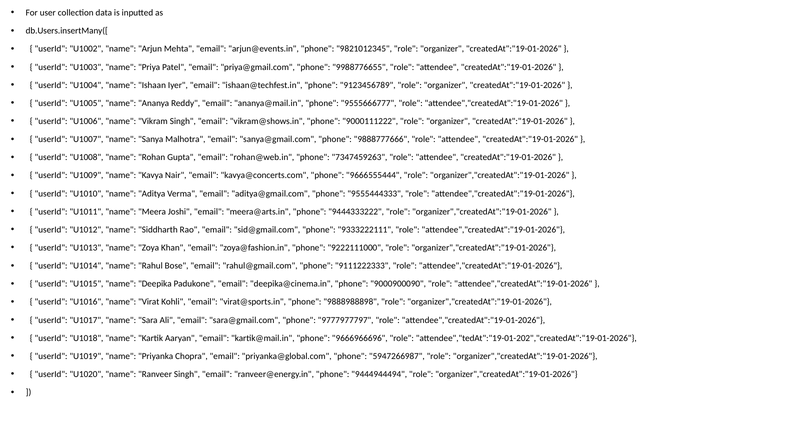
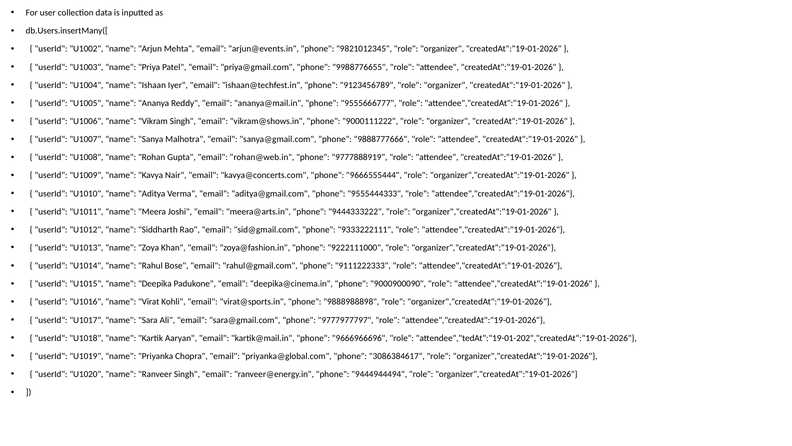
7347459263: 7347459263 -> 9777888919
5947266987: 5947266987 -> 3086384617
